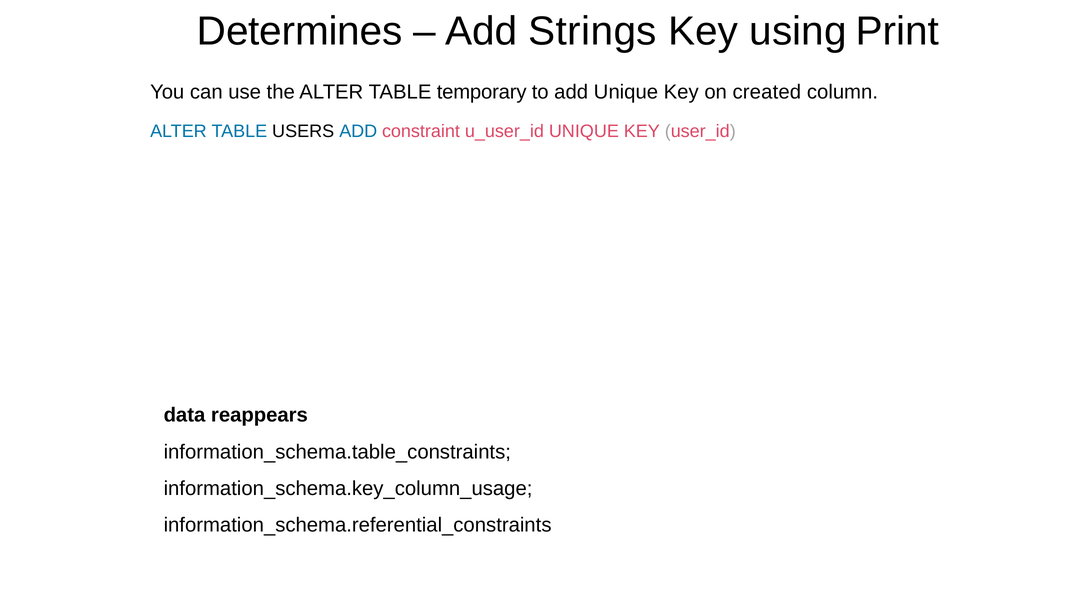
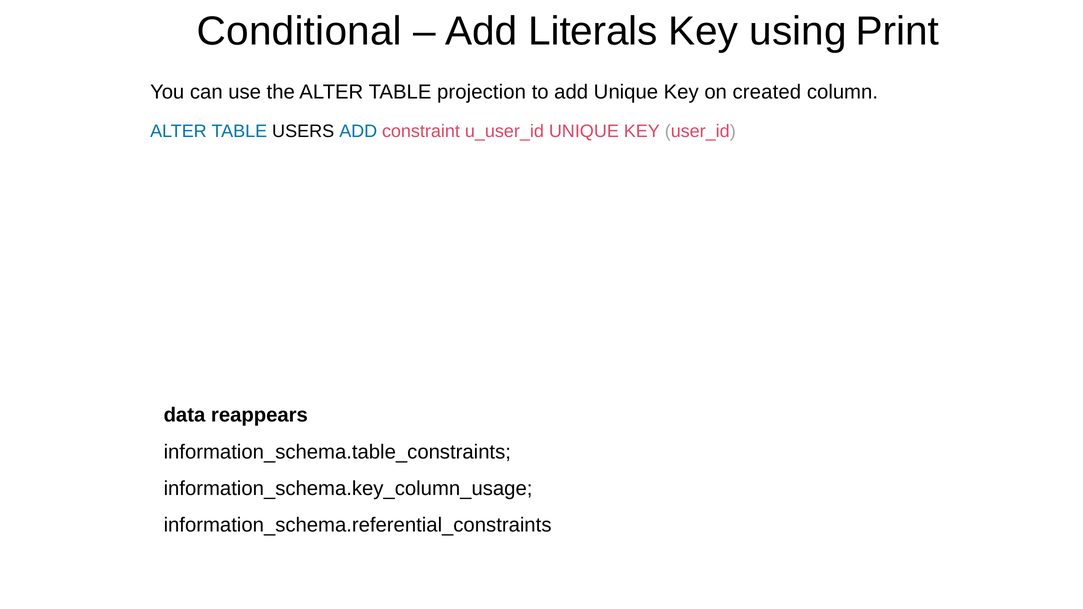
Determines: Determines -> Conditional
Strings: Strings -> Literals
temporary: temporary -> projection
